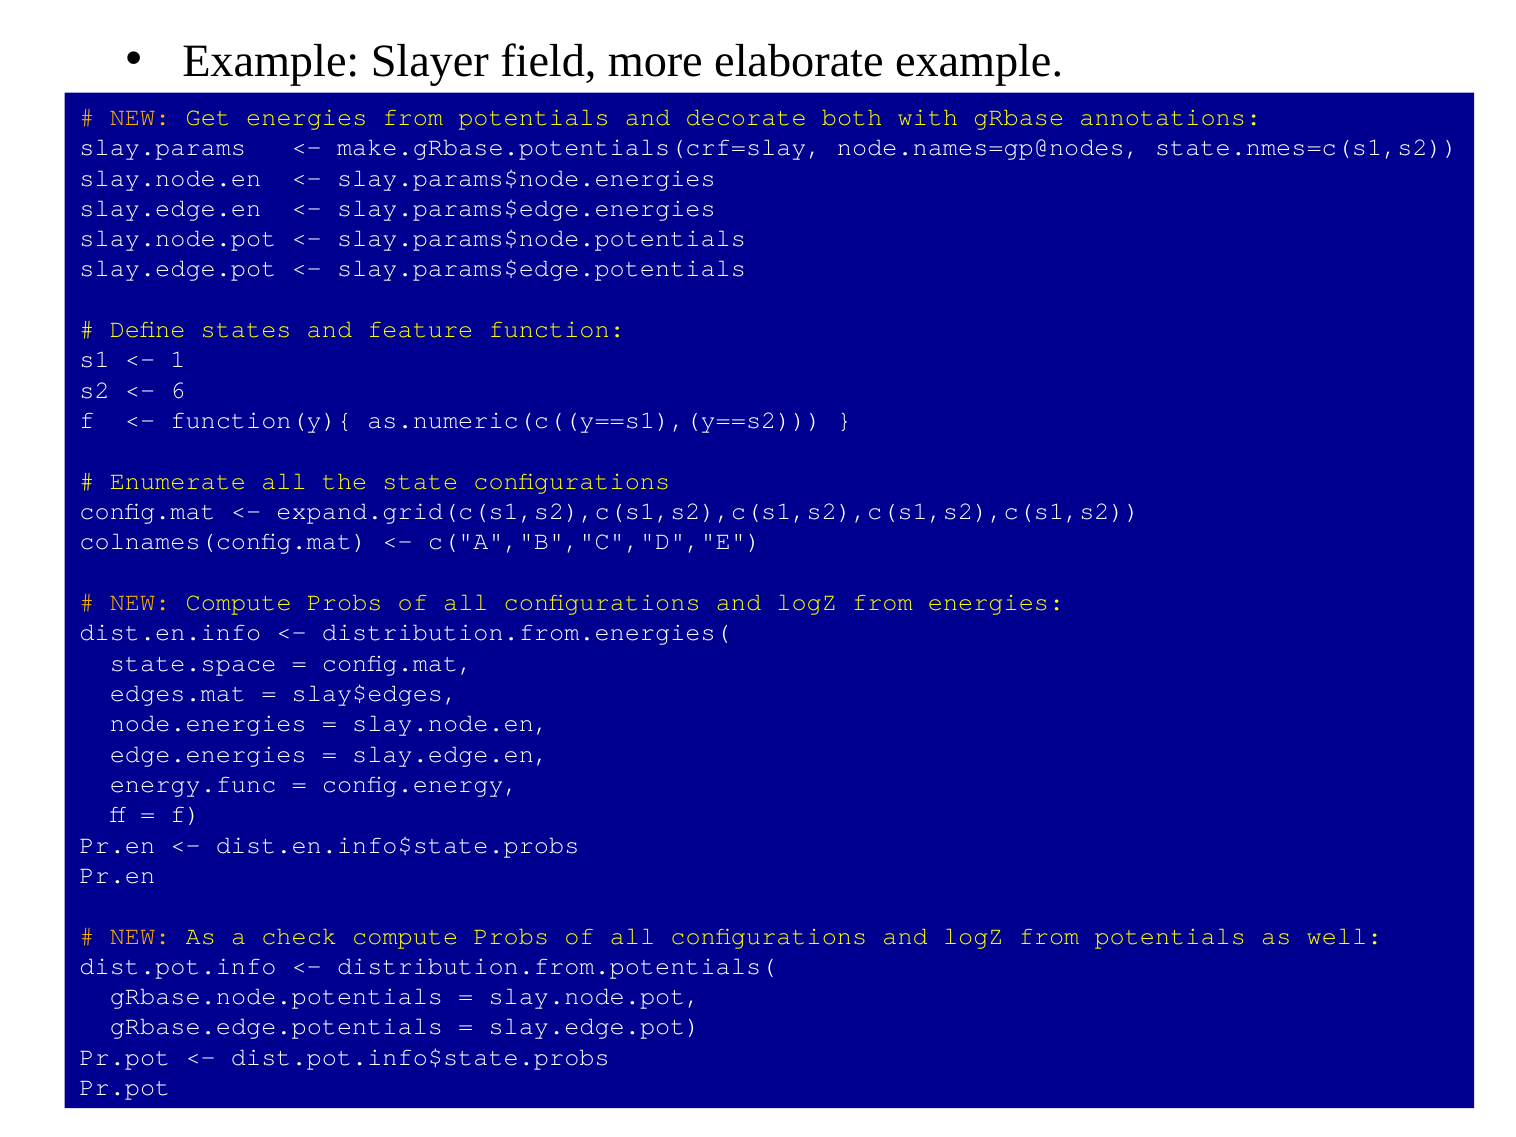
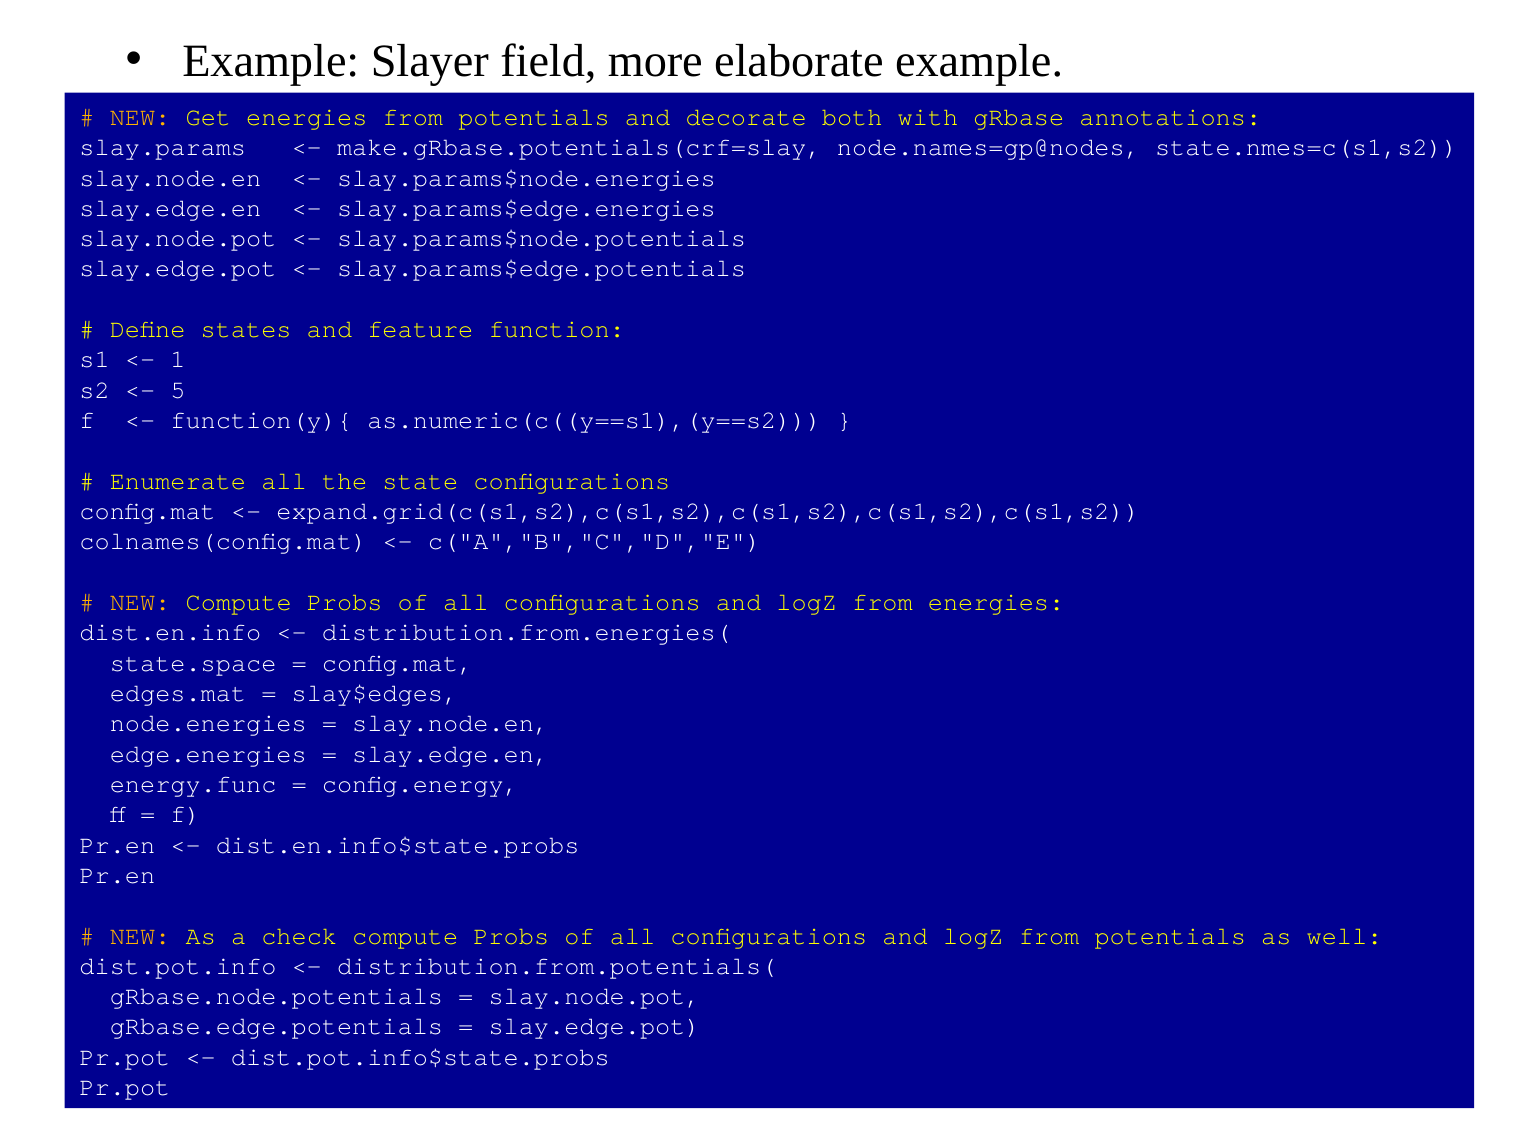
6: 6 -> 5
